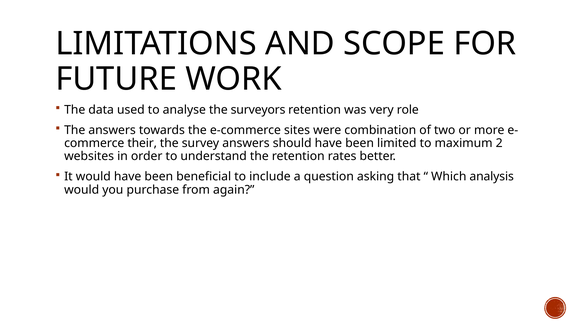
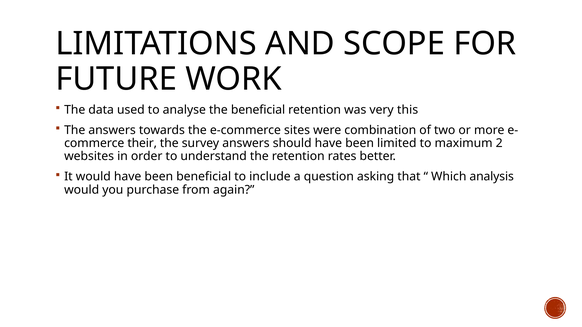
the surveyors: surveyors -> beneficial
role: role -> this
